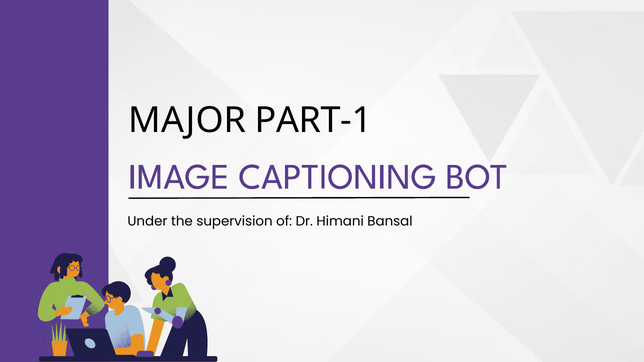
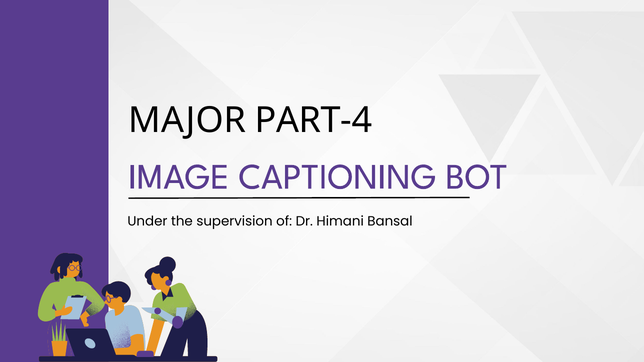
PART-1: PART-1 -> PART-4
